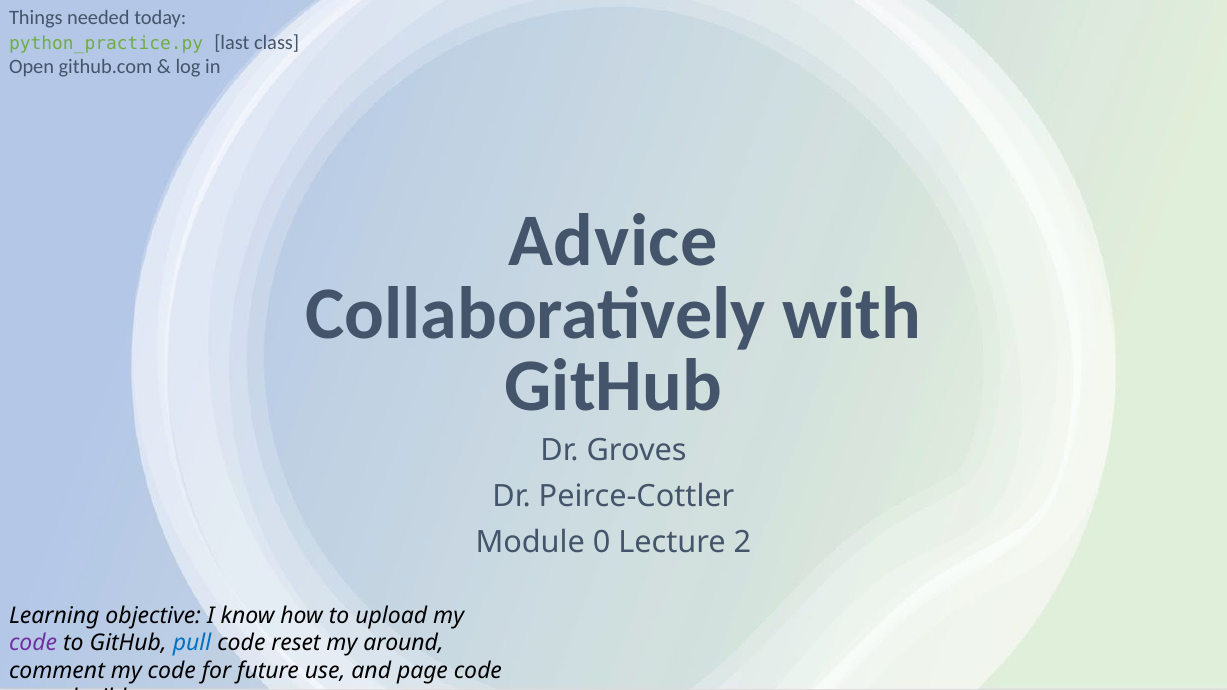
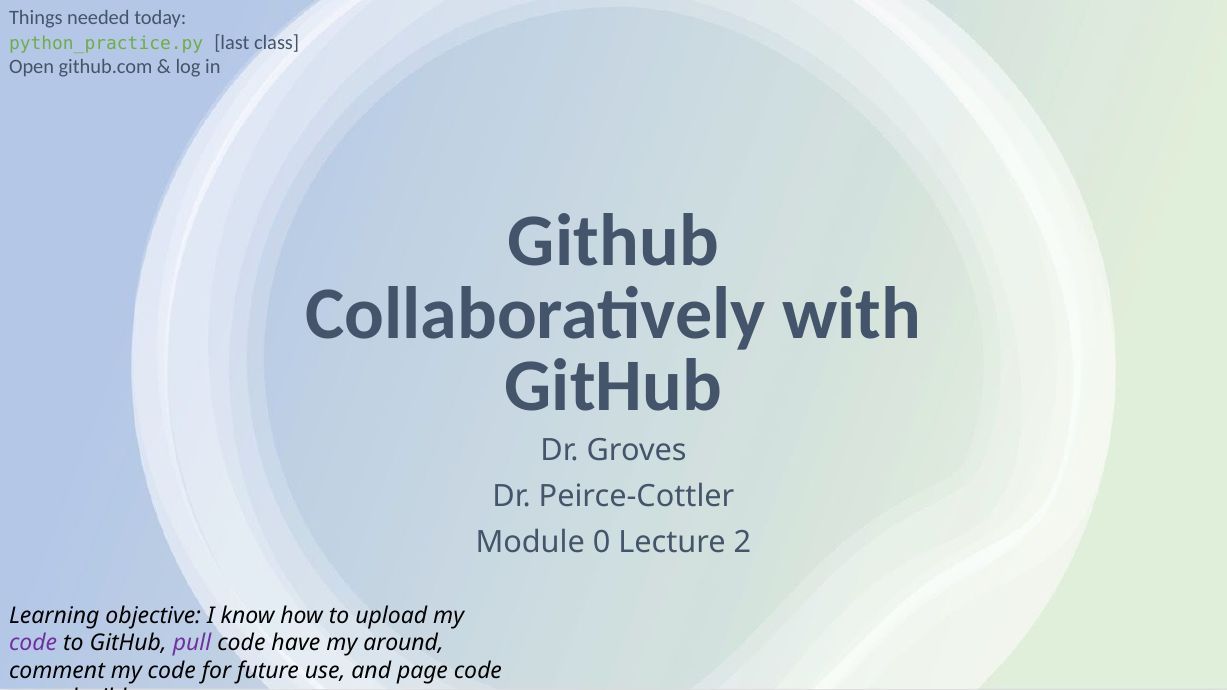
Advice at (613, 242): Advice -> Github
pull colour: blue -> purple
reset: reset -> have
